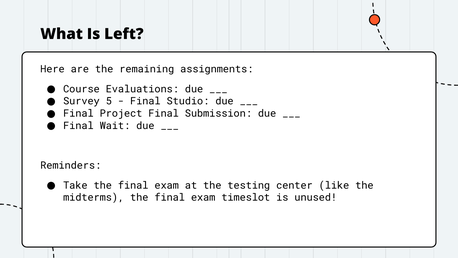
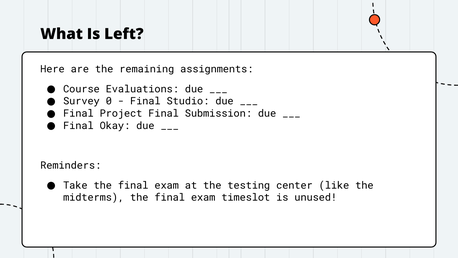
5: 5 -> 0
Wait: Wait -> Okay
